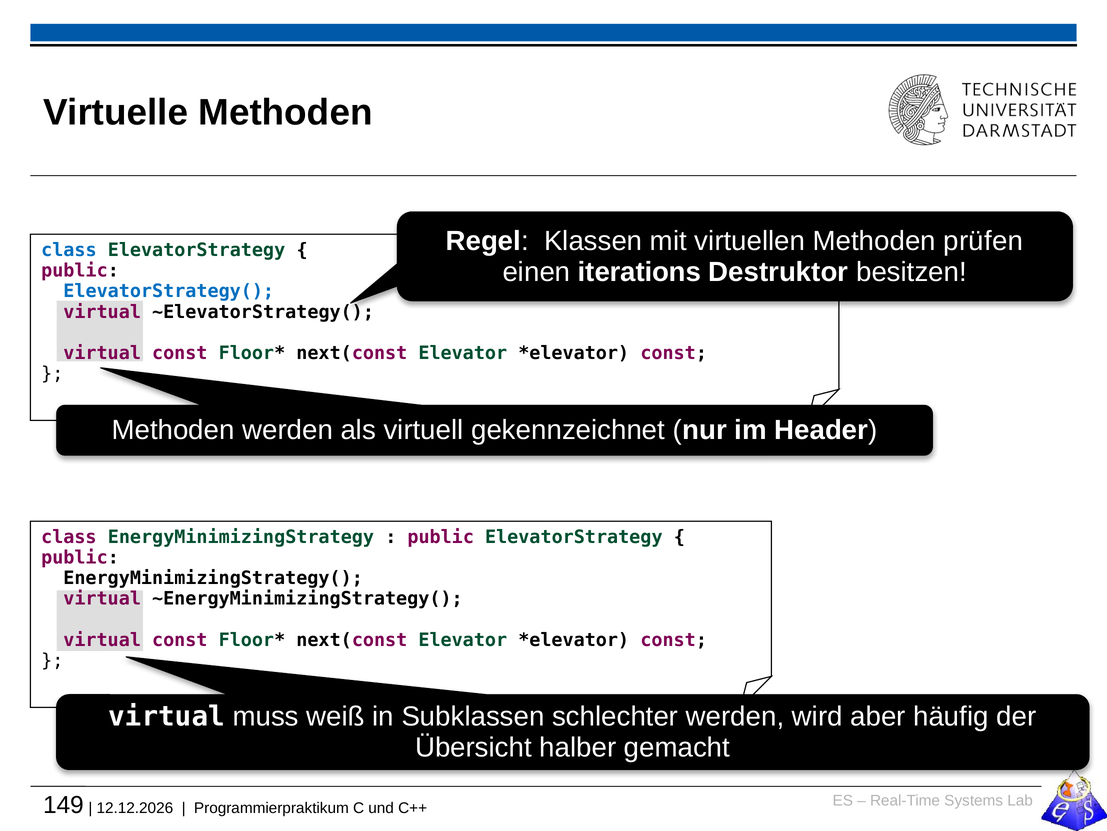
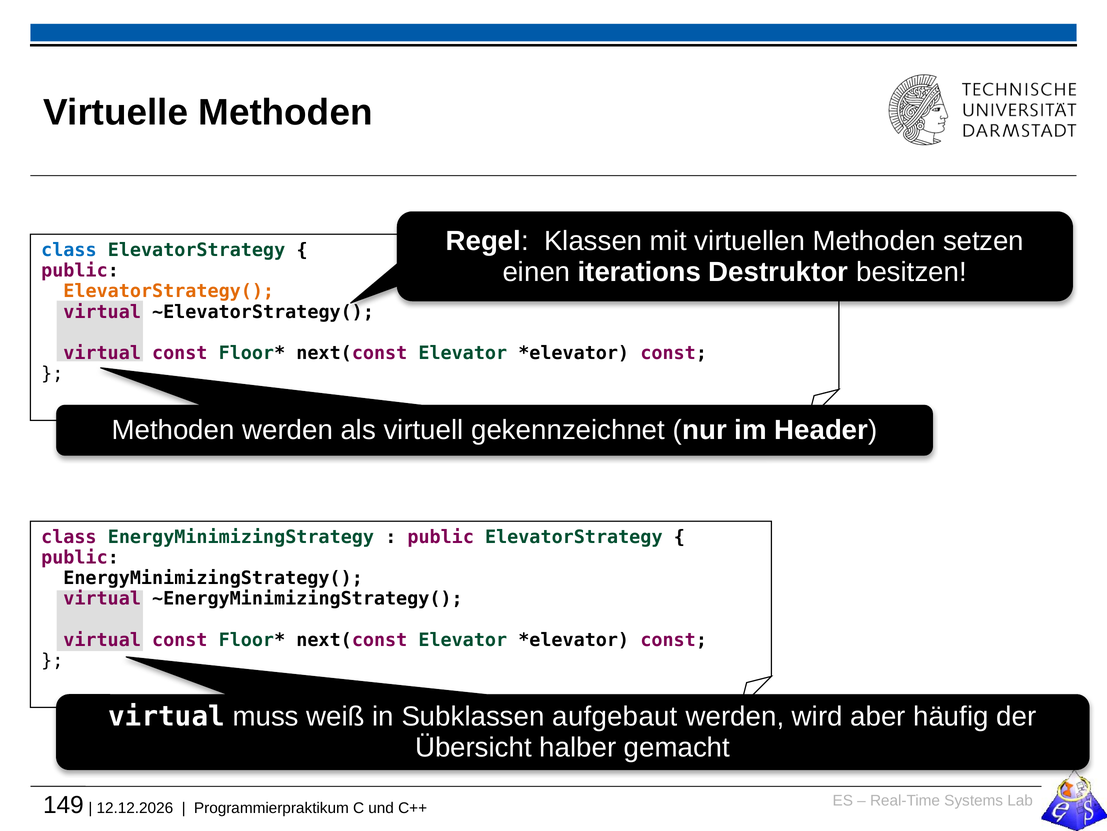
prüfen: prüfen -> setzen
ElevatorStrategy( colour: blue -> orange
schlechter: schlechter -> aufgebaut
